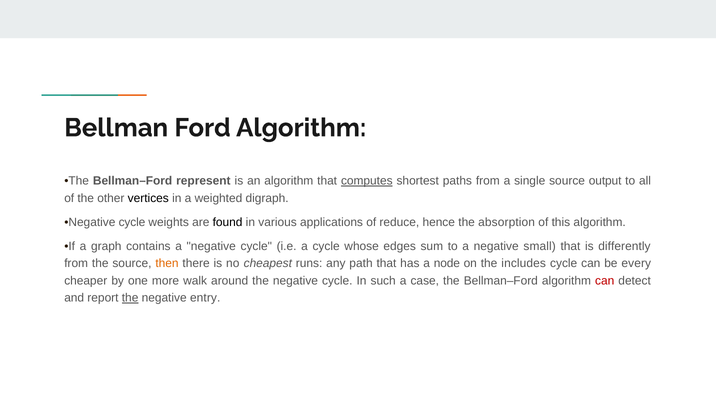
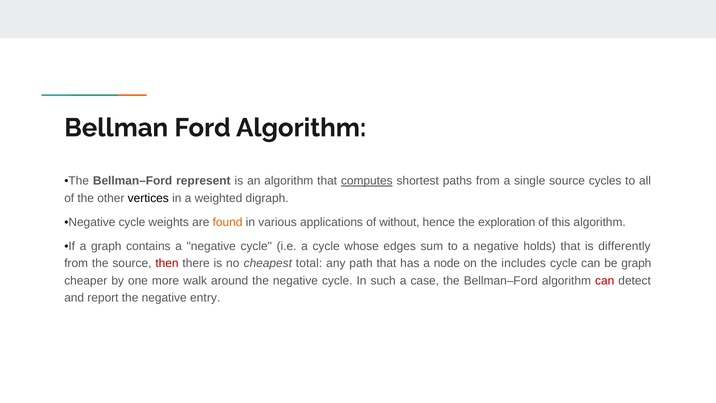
output: output -> cycles
found colour: black -> orange
reduce: reduce -> without
absorption: absorption -> exploration
small: small -> holds
then colour: orange -> red
runs: runs -> total
be every: every -> graph
the at (130, 298) underline: present -> none
